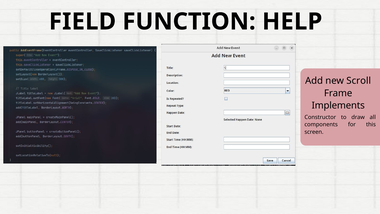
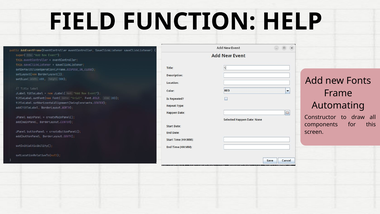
Scroll: Scroll -> Fonts
Implements: Implements -> Automating
